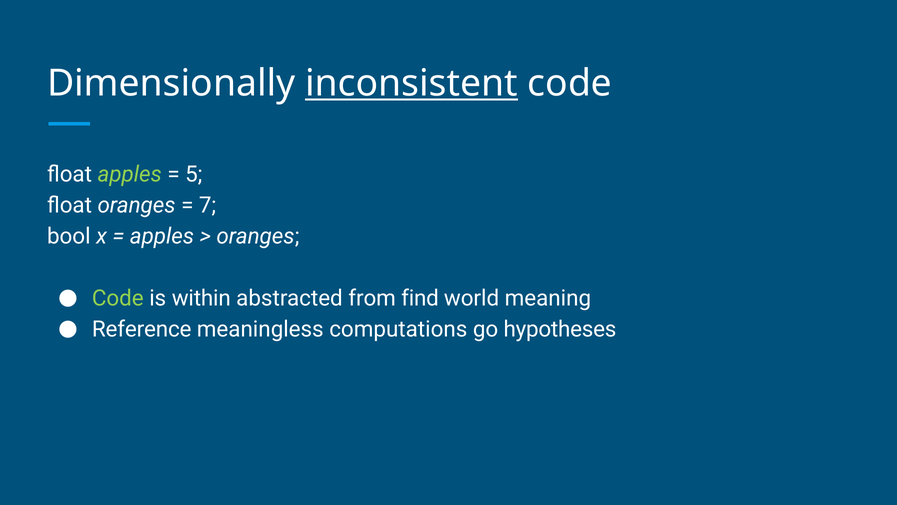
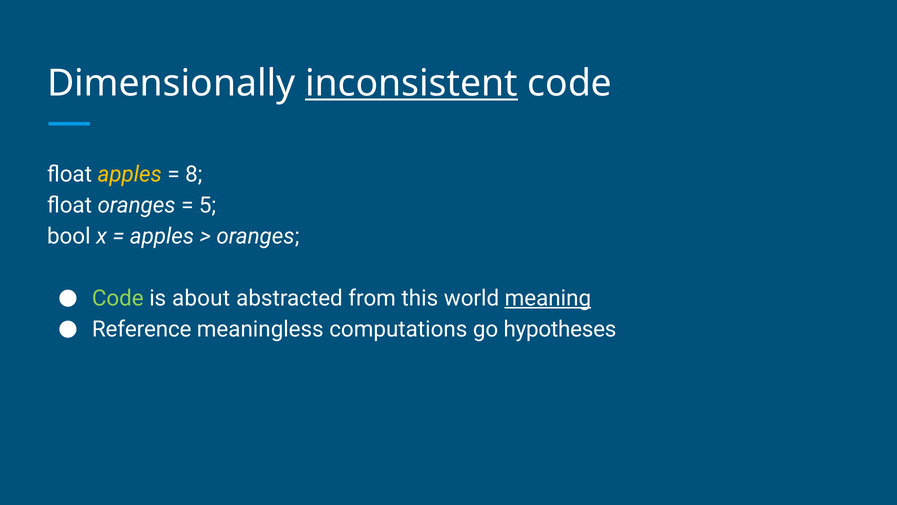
apples at (130, 174) colour: light green -> yellow
5: 5 -> 8
7: 7 -> 5
within: within -> about
find: find -> this
meaning underline: none -> present
